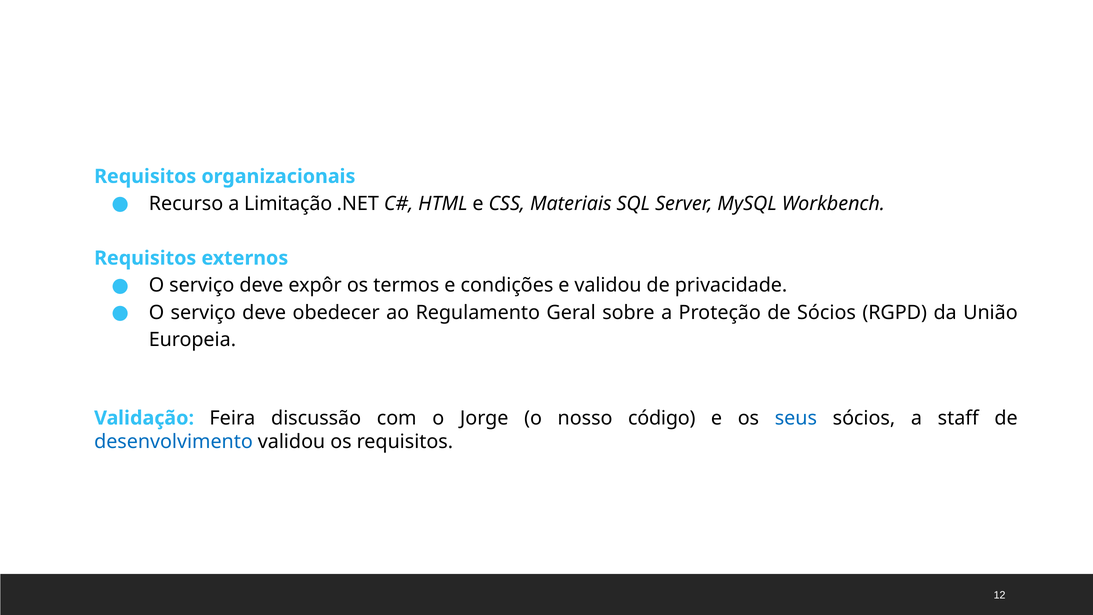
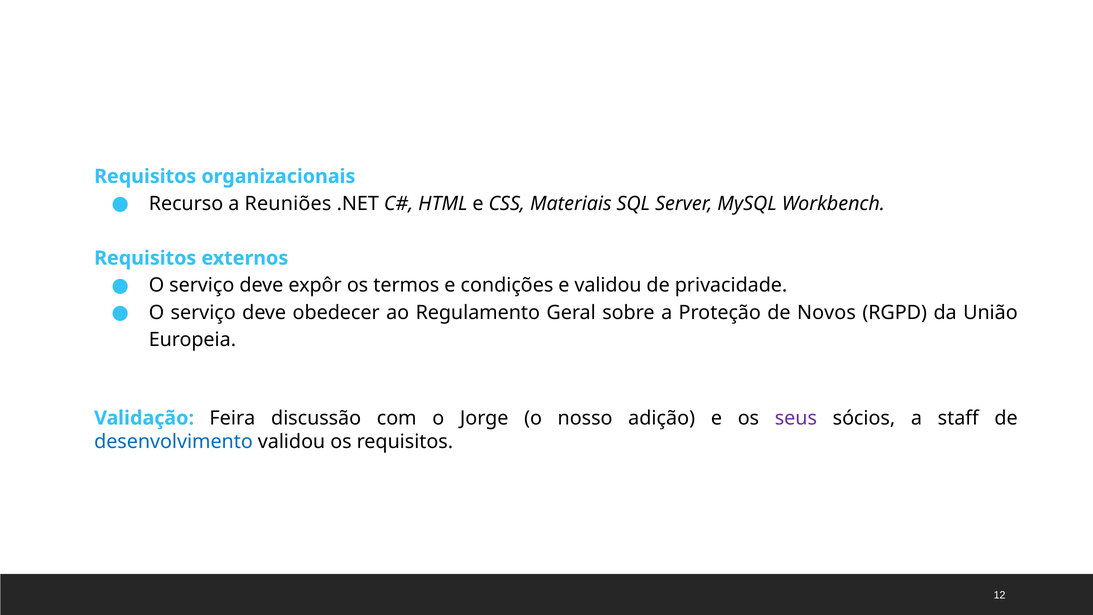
Limitação: Limitação -> Reuniões
de Sócios: Sócios -> Novos
código: código -> adição
seus colour: blue -> purple
